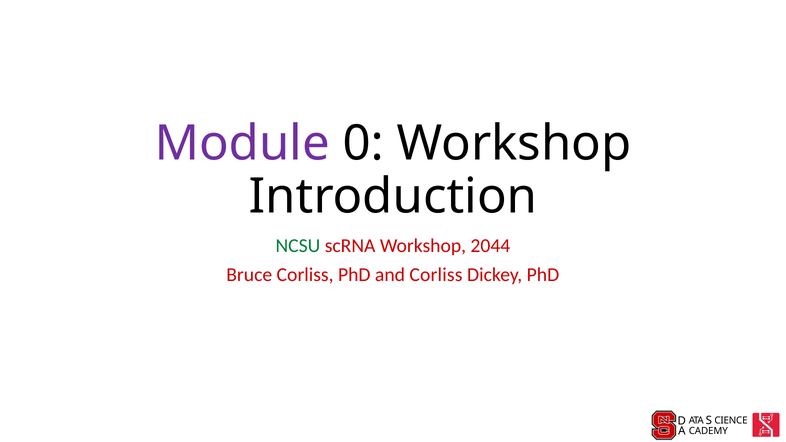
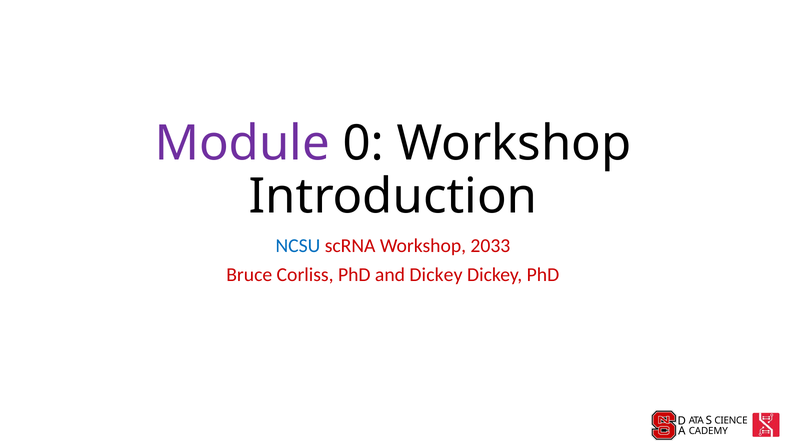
NCSU colour: green -> blue
2044: 2044 -> 2033
and Corliss: Corliss -> Dickey
